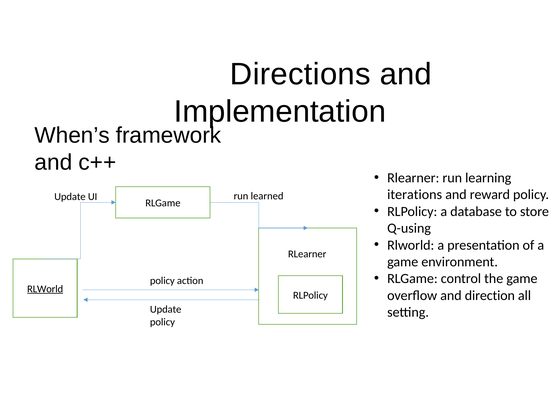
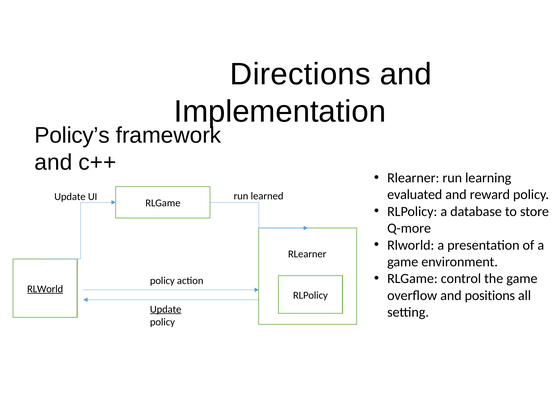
When’s: When’s -> Policy’s
iterations: iterations -> evaluated
Q-using: Q-using -> Q-more
direction: direction -> positions
Update at (166, 309) underline: none -> present
